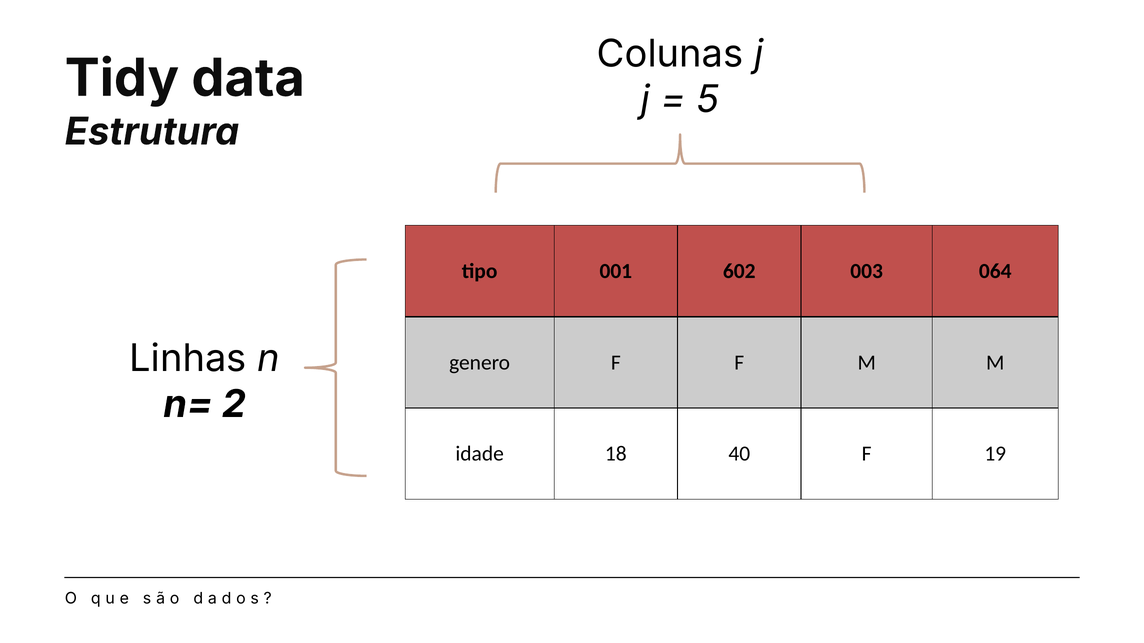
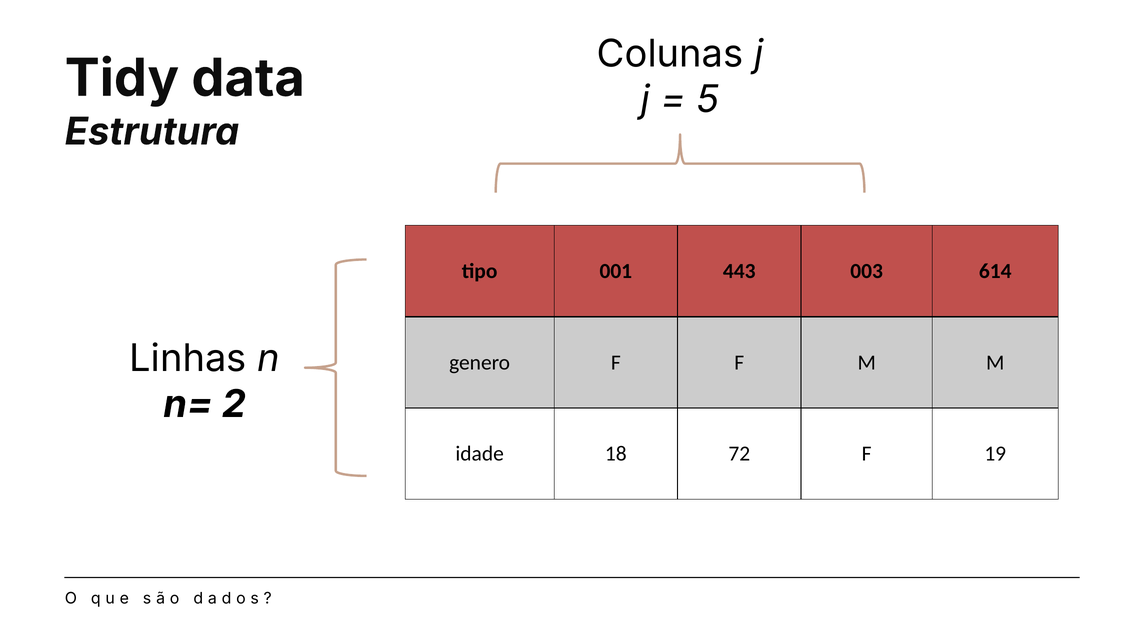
602: 602 -> 443
064: 064 -> 614
40: 40 -> 72
